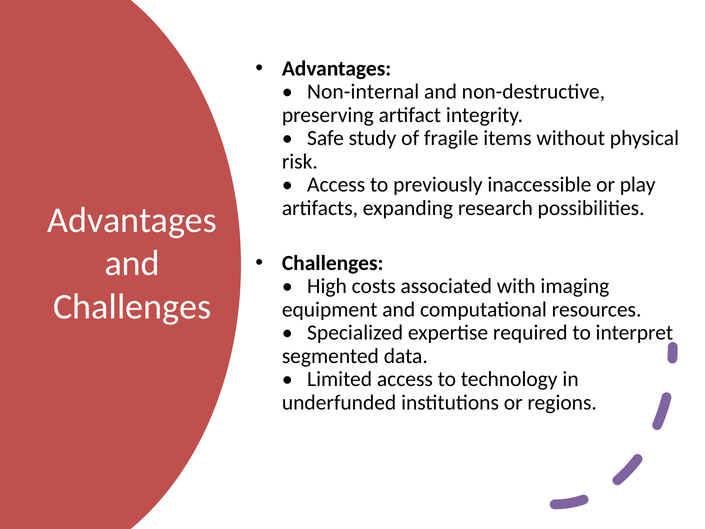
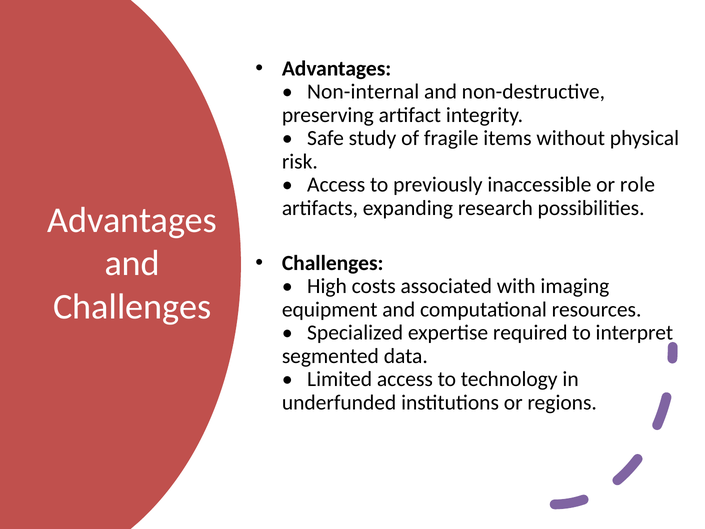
play: play -> role
